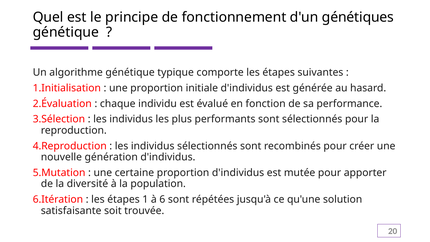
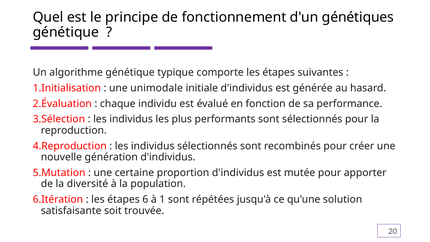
une proportion: proportion -> unimodale
1: 1 -> 6
6: 6 -> 1
